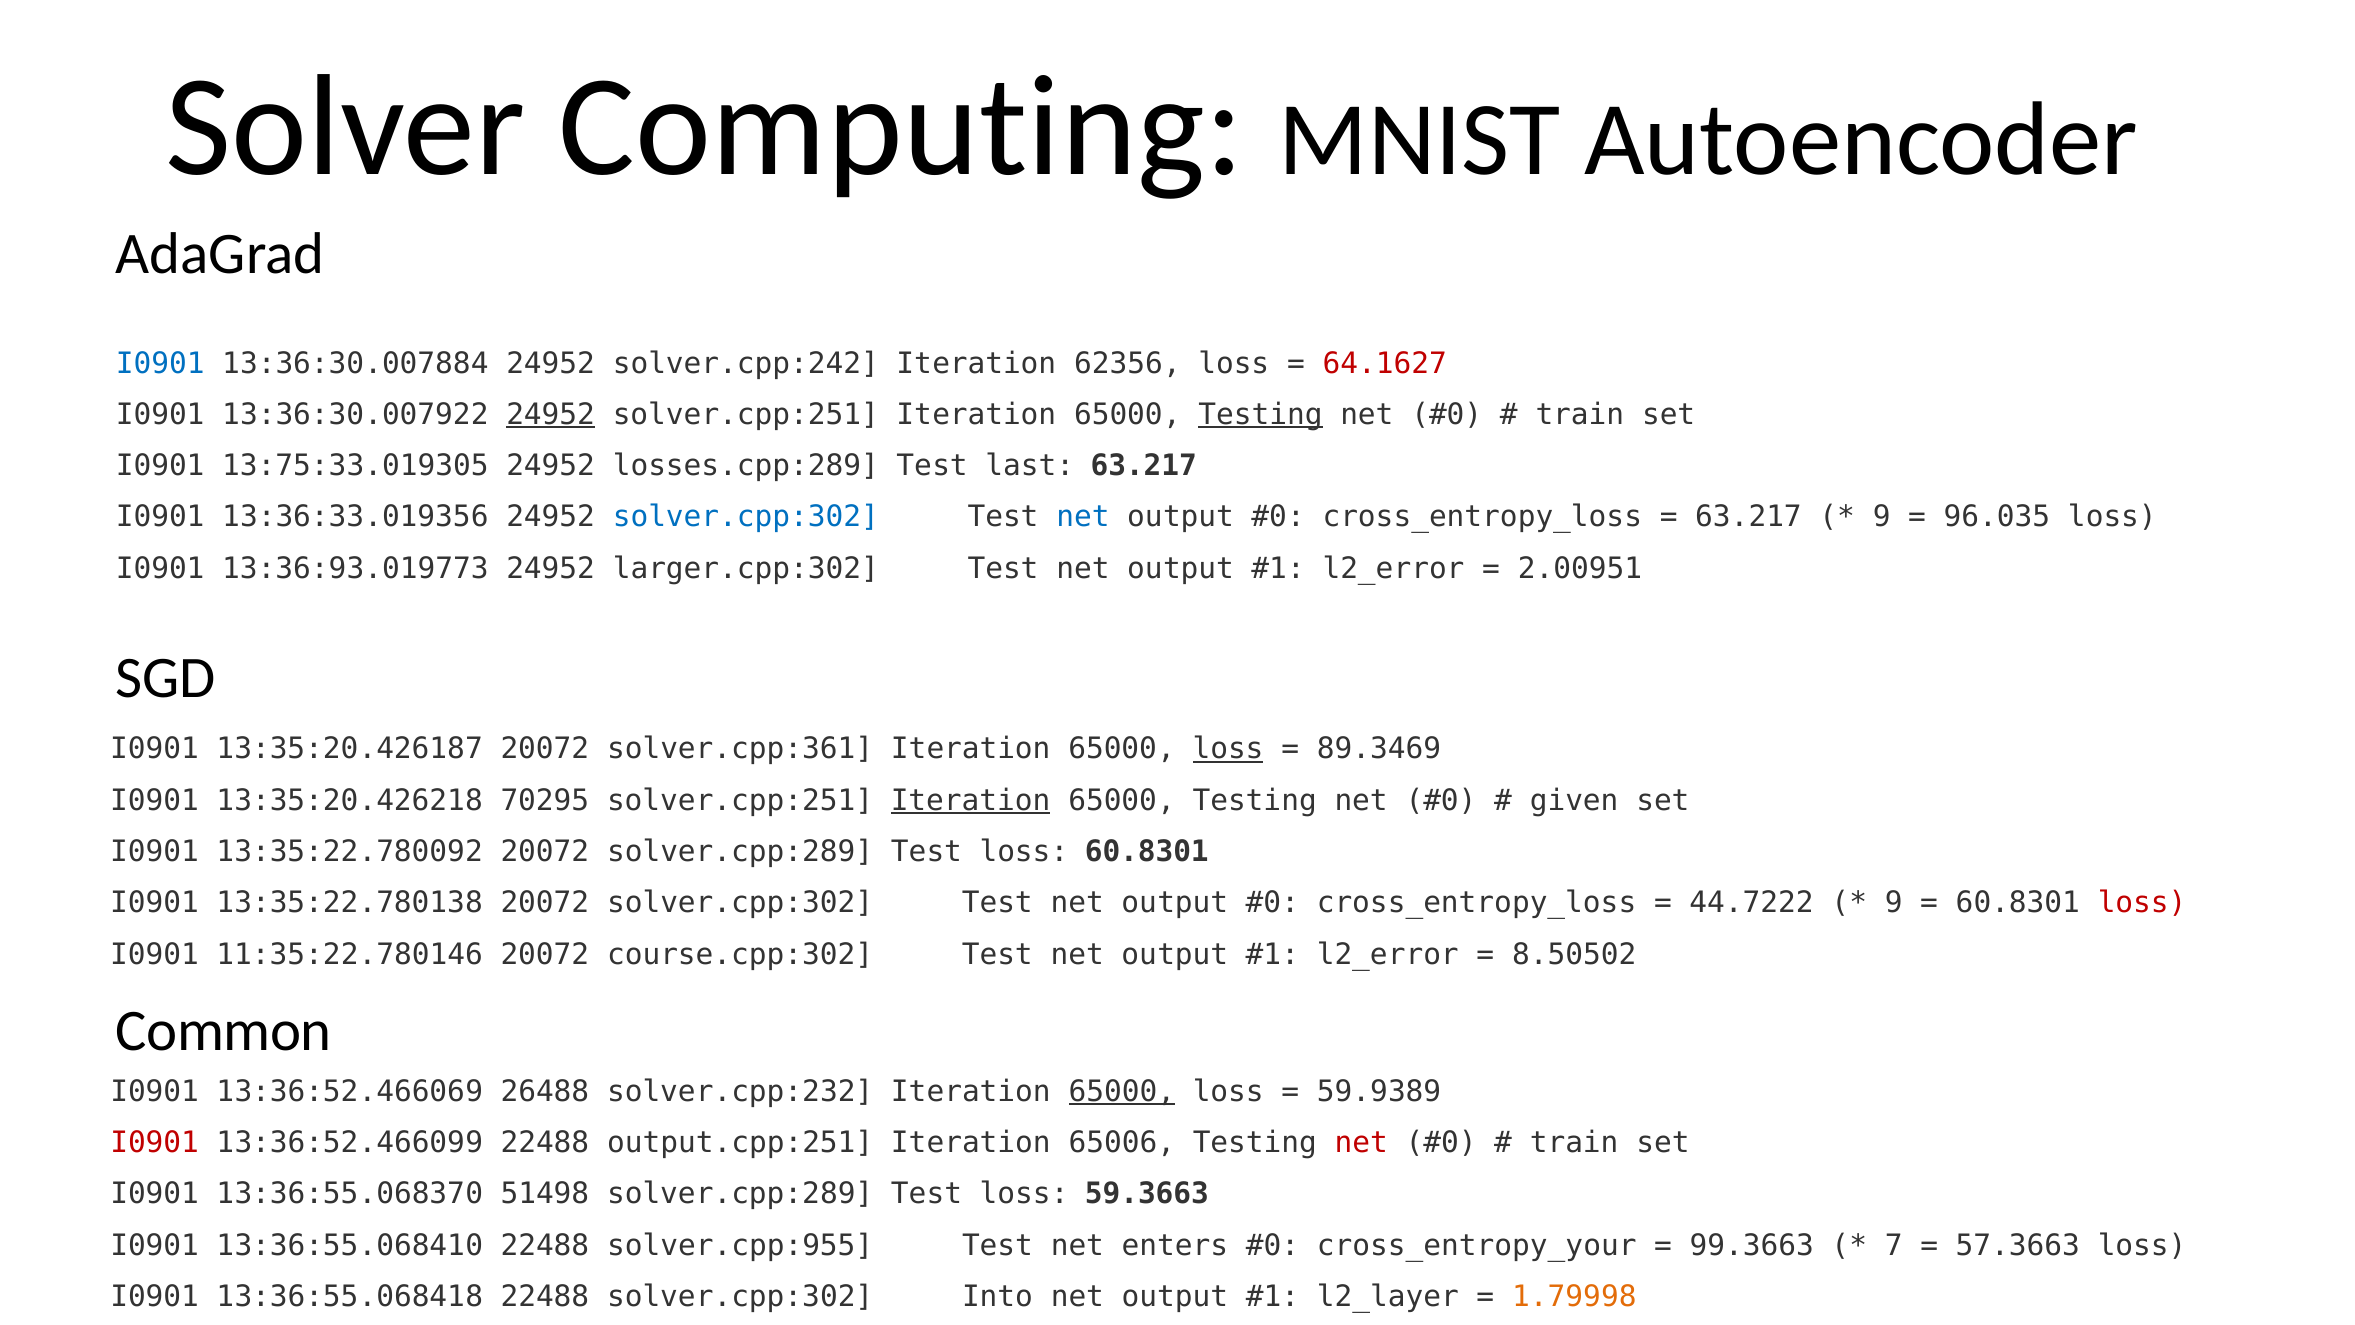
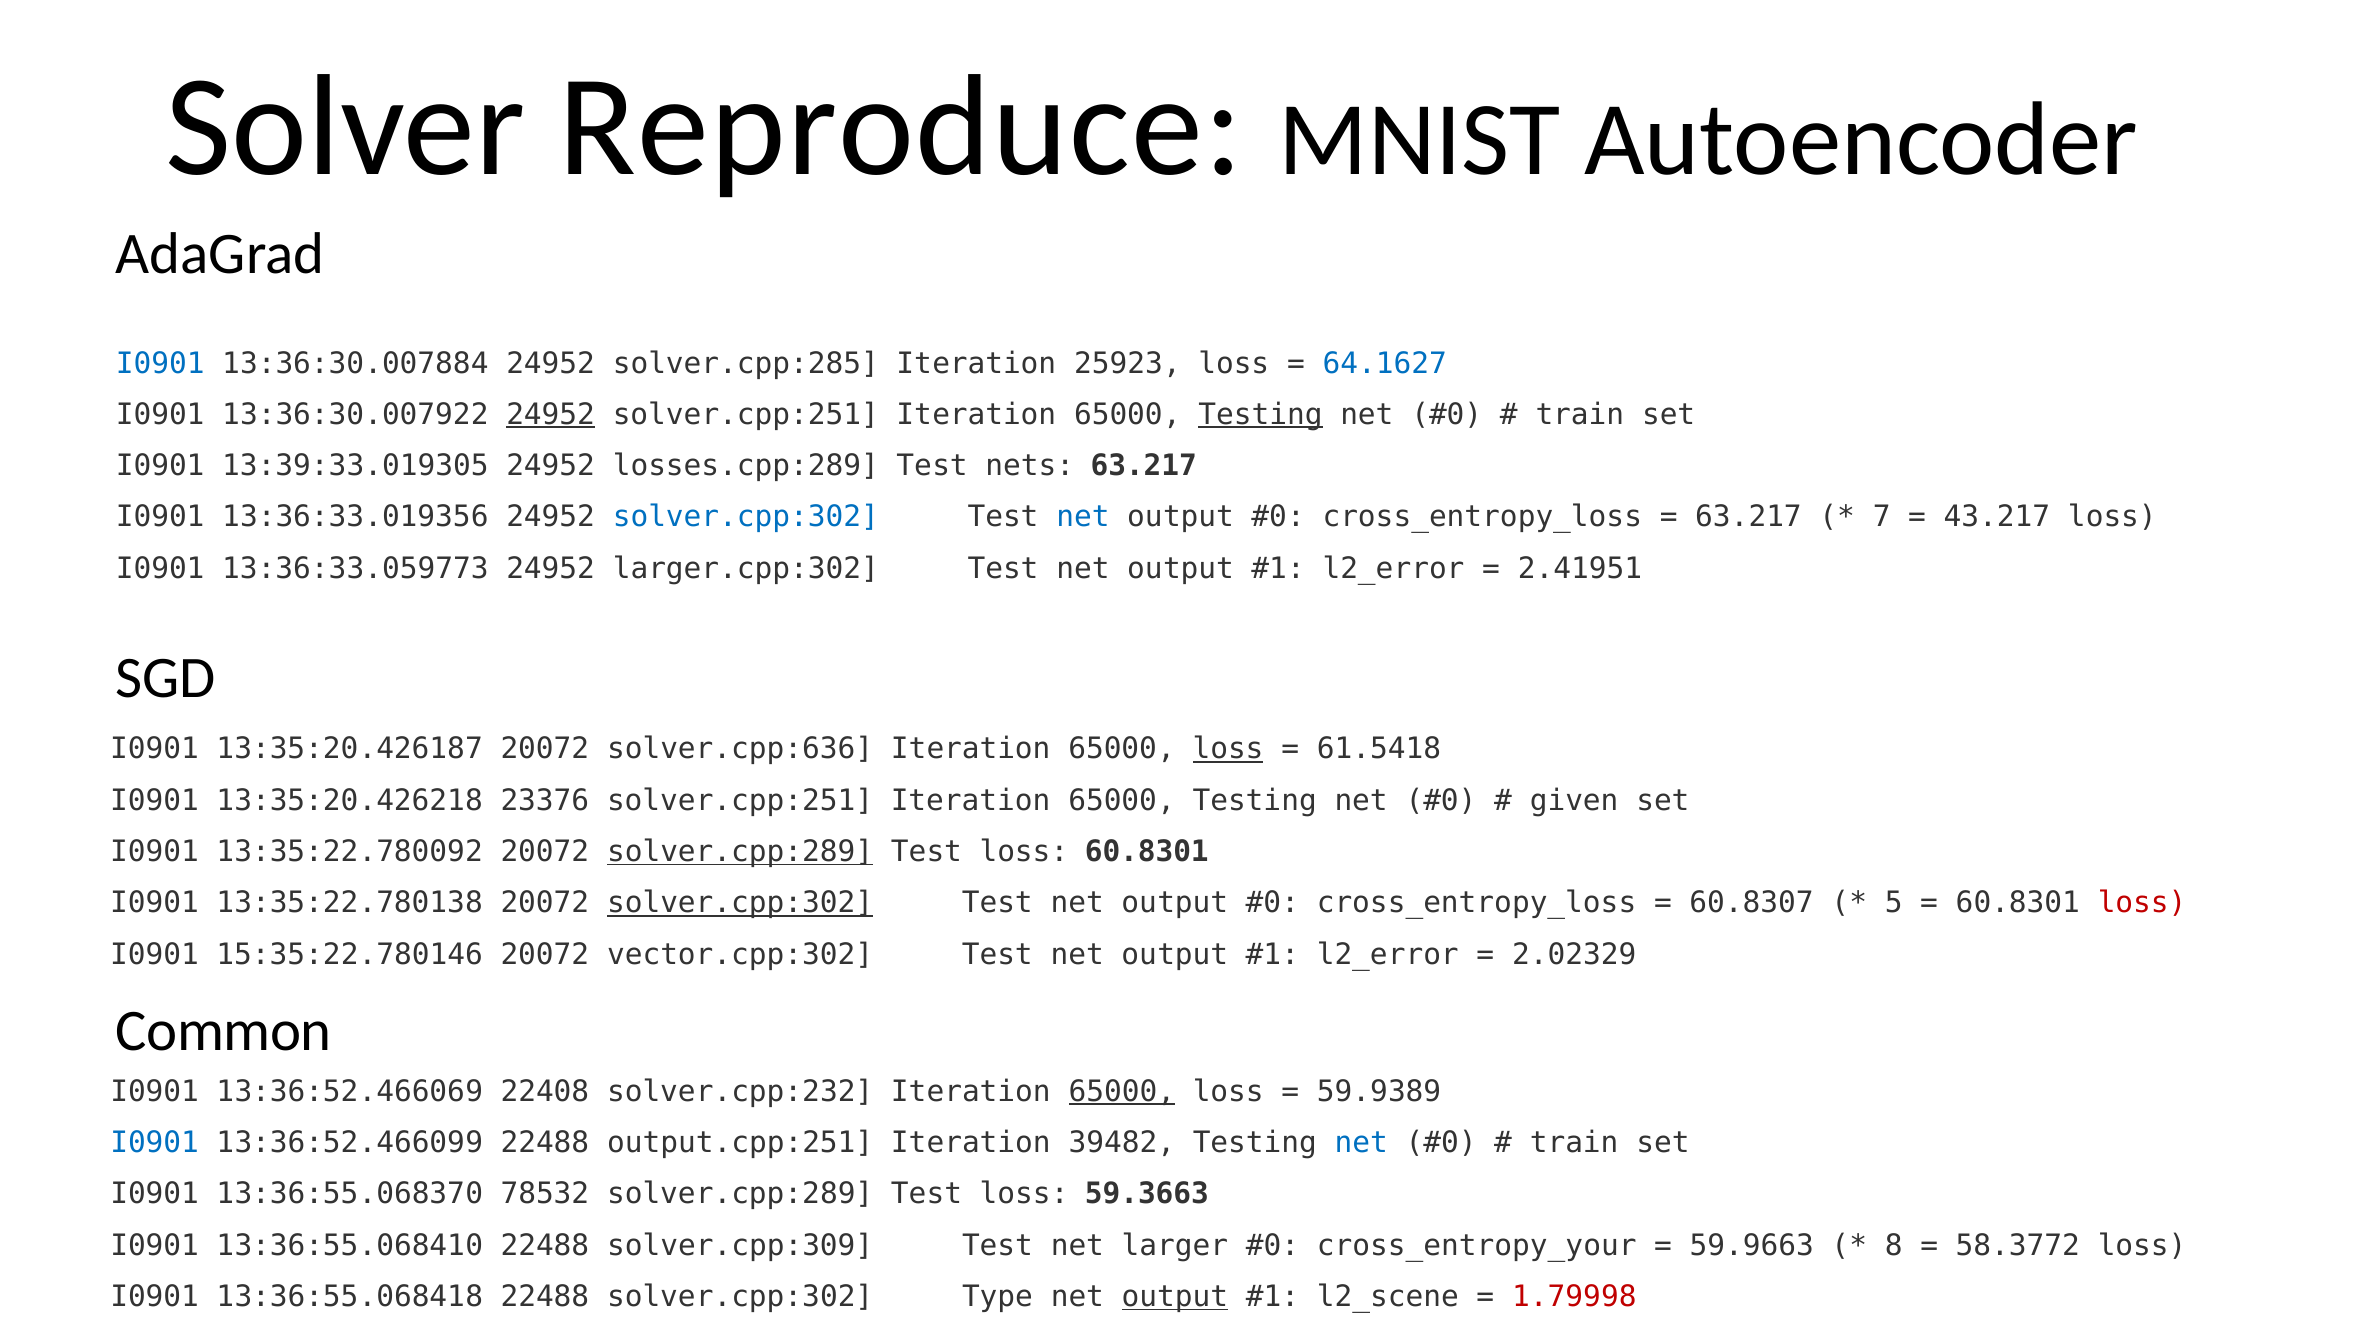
Computing: Computing -> Reproduce
solver.cpp:242: solver.cpp:242 -> solver.cpp:285
62356: 62356 -> 25923
64.1627 colour: red -> blue
13:75:33.019305: 13:75:33.019305 -> 13:39:33.019305
last: last -> nets
9 at (1882, 517): 9 -> 7
96.035: 96.035 -> 43.217
13:36:93.019773: 13:36:93.019773 -> 13:36:33.059773
2.00951: 2.00951 -> 2.41951
solver.cpp:361: solver.cpp:361 -> solver.cpp:636
89.3469: 89.3469 -> 61.5418
70295: 70295 -> 23376
Iteration at (971, 800) underline: present -> none
solver.cpp:289 at (740, 852) underline: none -> present
solver.cpp:302 at (740, 903) underline: none -> present
44.7222: 44.7222 -> 60.8307
9 at (1894, 903): 9 -> 5
11:35:22.780146: 11:35:22.780146 -> 15:35:22.780146
course.cpp:302: course.cpp:302 -> vector.cpp:302
8.50502: 8.50502 -> 2.02329
26488: 26488 -> 22408
I0901 at (155, 1143) colour: red -> blue
65006: 65006 -> 39482
net at (1361, 1143) colour: red -> blue
51498: 51498 -> 78532
solver.cpp:955: solver.cpp:955 -> solver.cpp:309
enters: enters -> larger
99.3663: 99.3663 -> 59.9663
7: 7 -> 8
57.3663: 57.3663 -> 58.3772
Into: Into -> Type
output at (1175, 1297) underline: none -> present
l2_layer: l2_layer -> l2_scene
1.79998 colour: orange -> red
